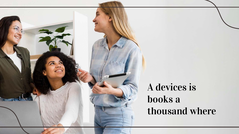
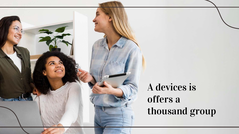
books: books -> offers
where: where -> group
